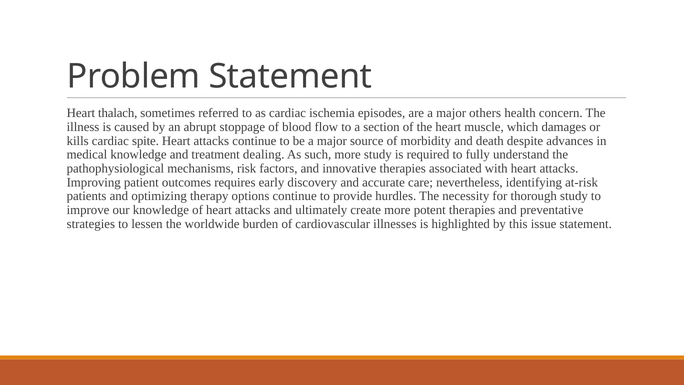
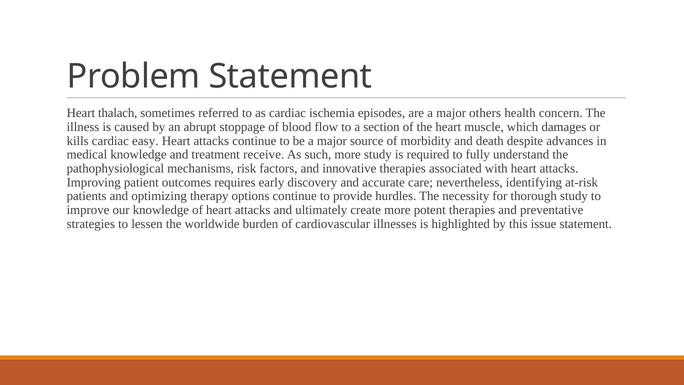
spite: spite -> easy
dealing: dealing -> receive
